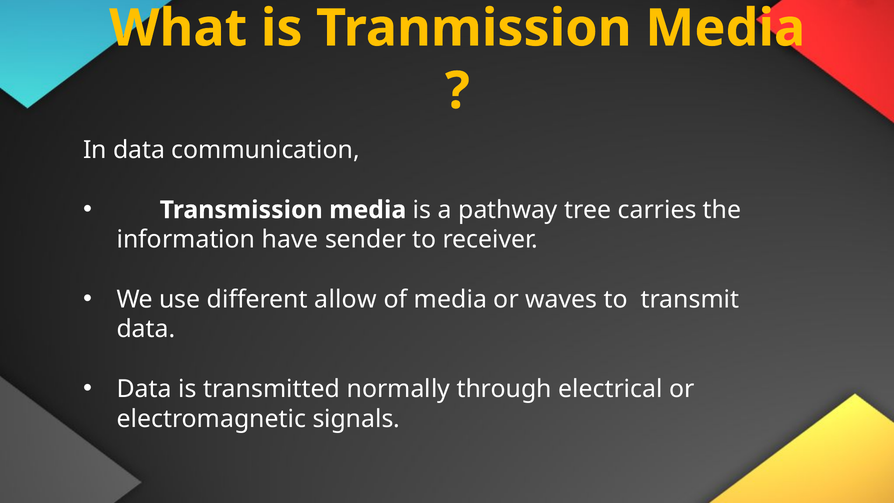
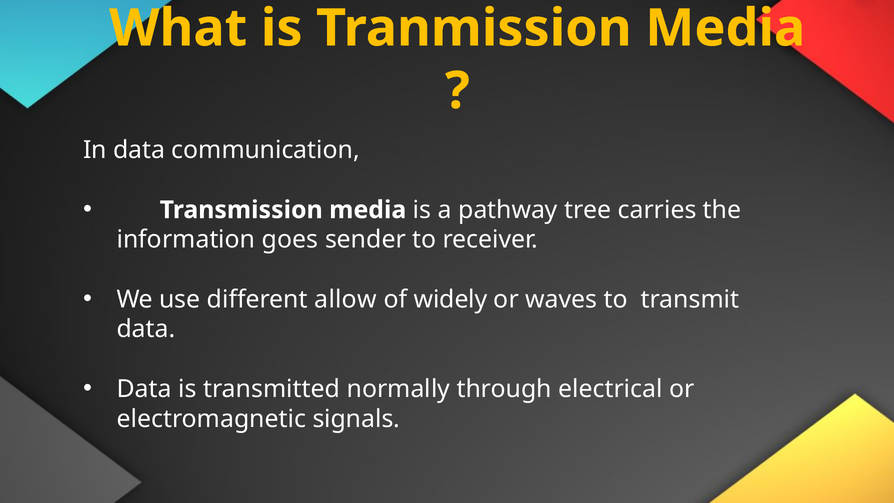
have: have -> goes
of media: media -> widely
